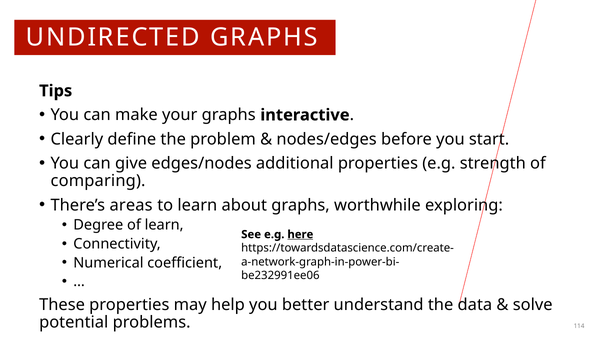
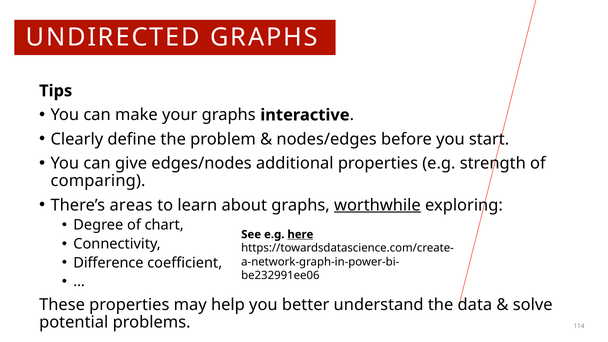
worthwhile underline: none -> present
of learn: learn -> chart
Numerical: Numerical -> Difference
